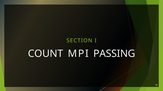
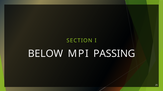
COUNT: COUNT -> BELOW
